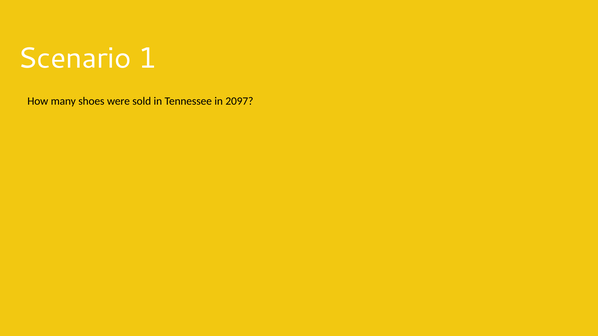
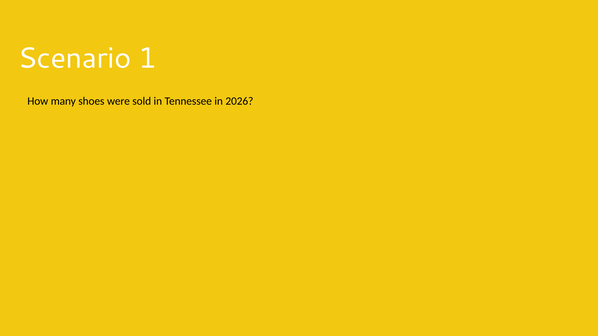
2097: 2097 -> 2026
